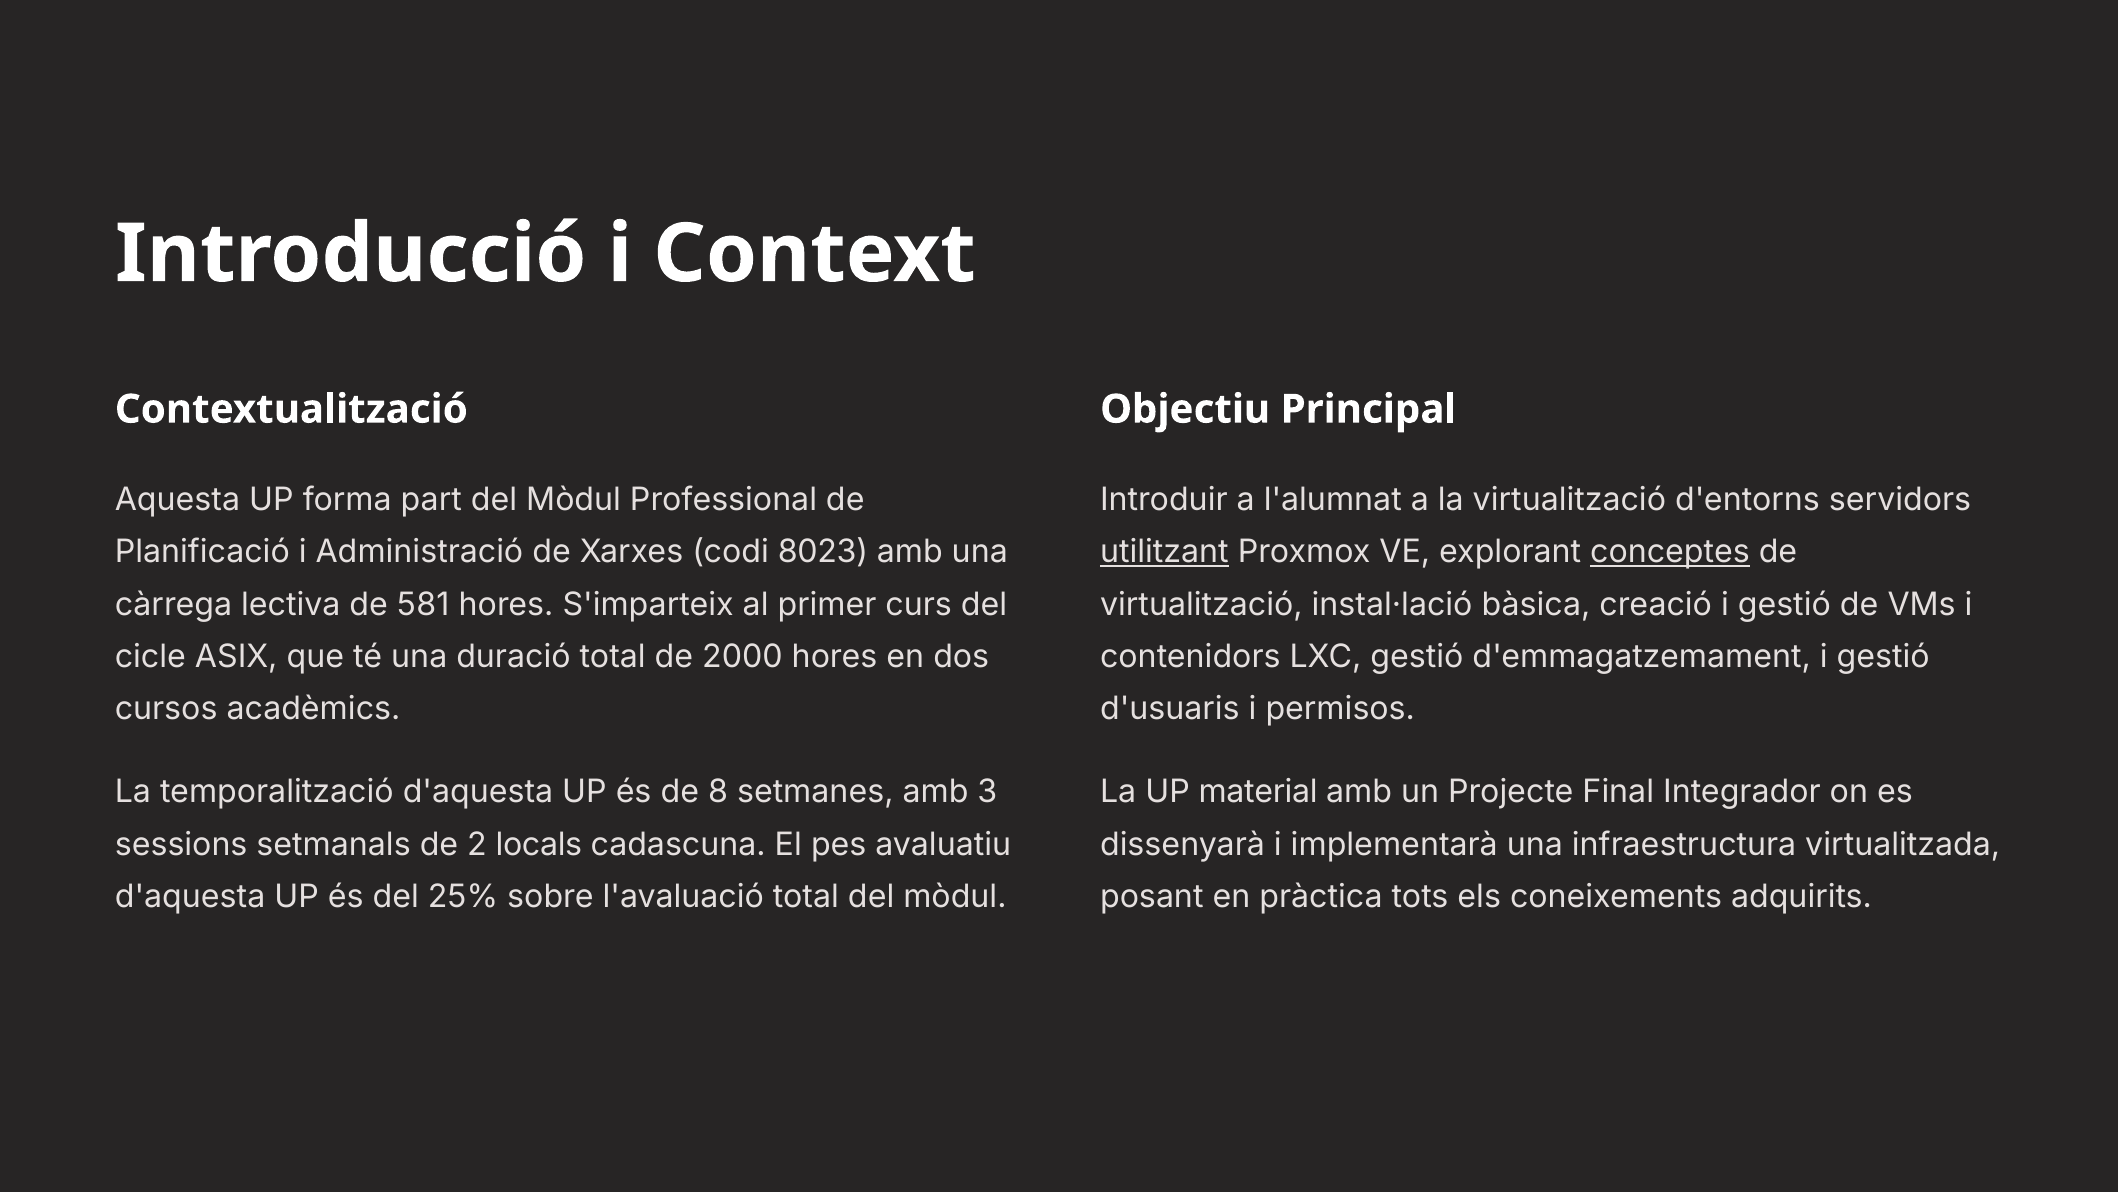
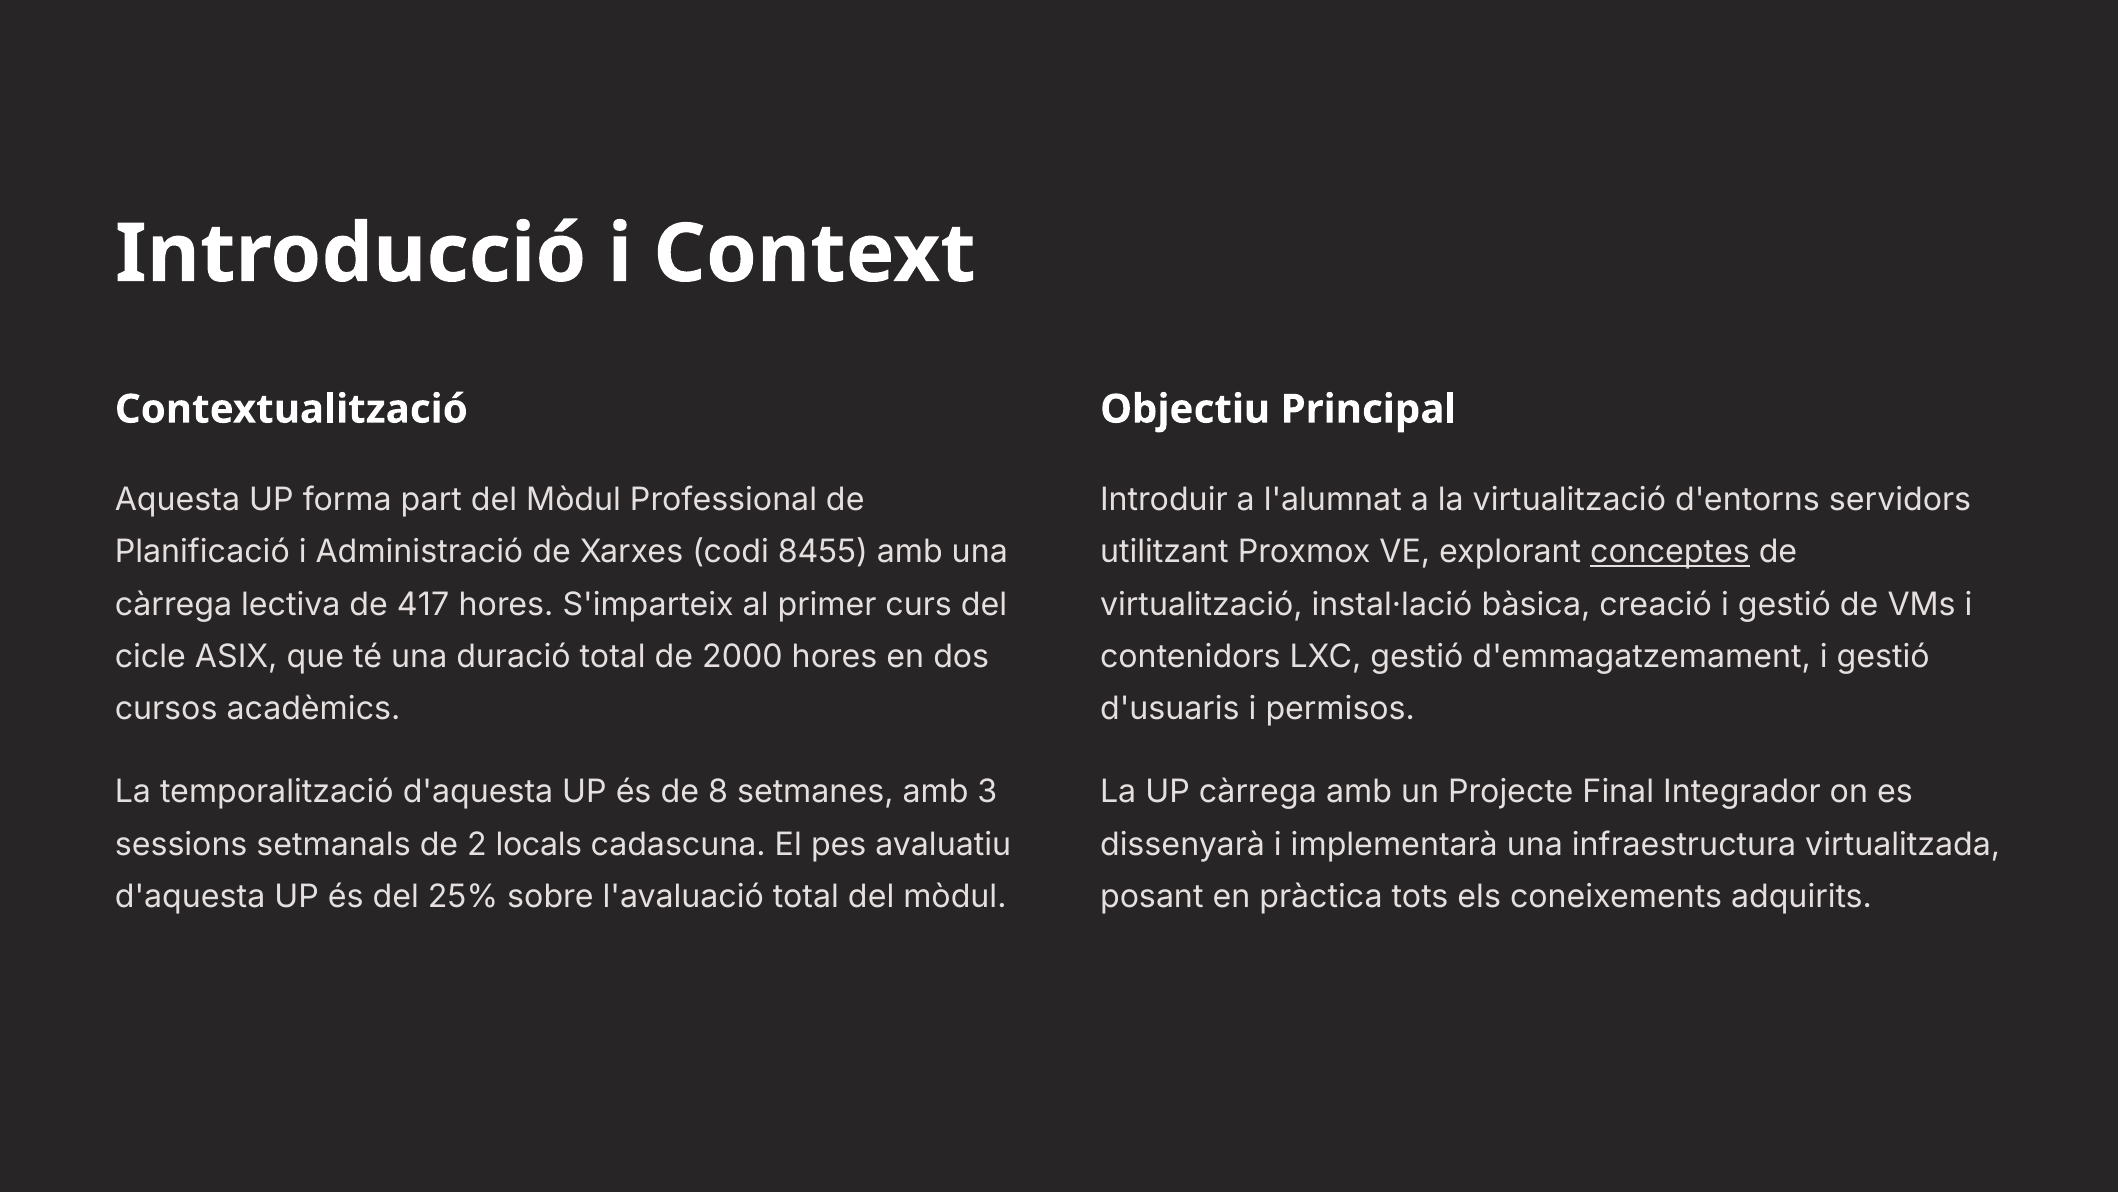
8023: 8023 -> 8455
utilitzant underline: present -> none
581: 581 -> 417
UP material: material -> càrrega
